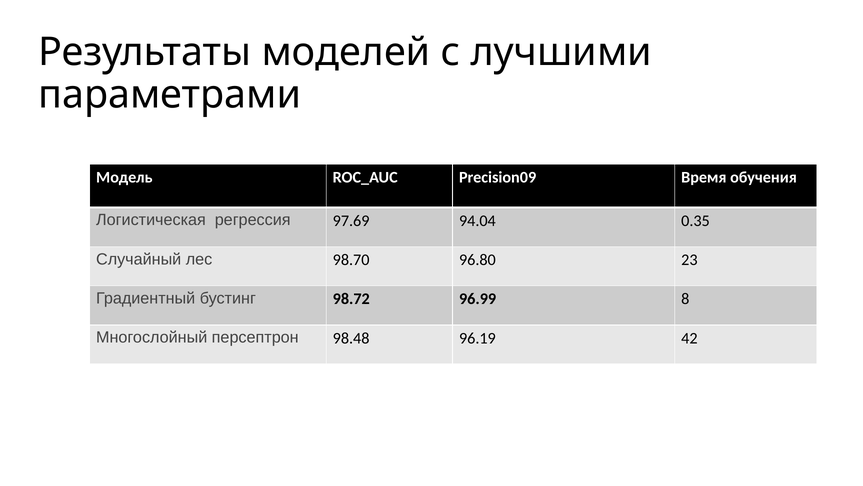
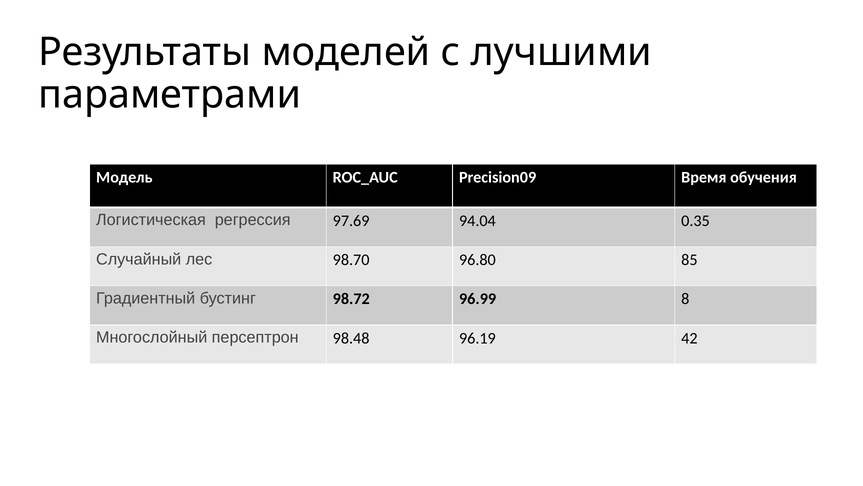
23: 23 -> 85
